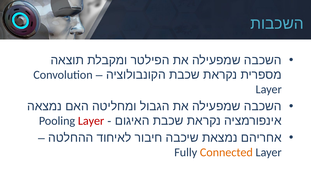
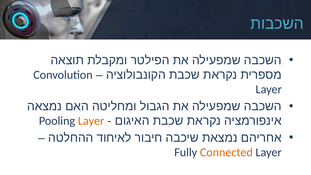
Layer at (91, 121) colour: red -> orange
